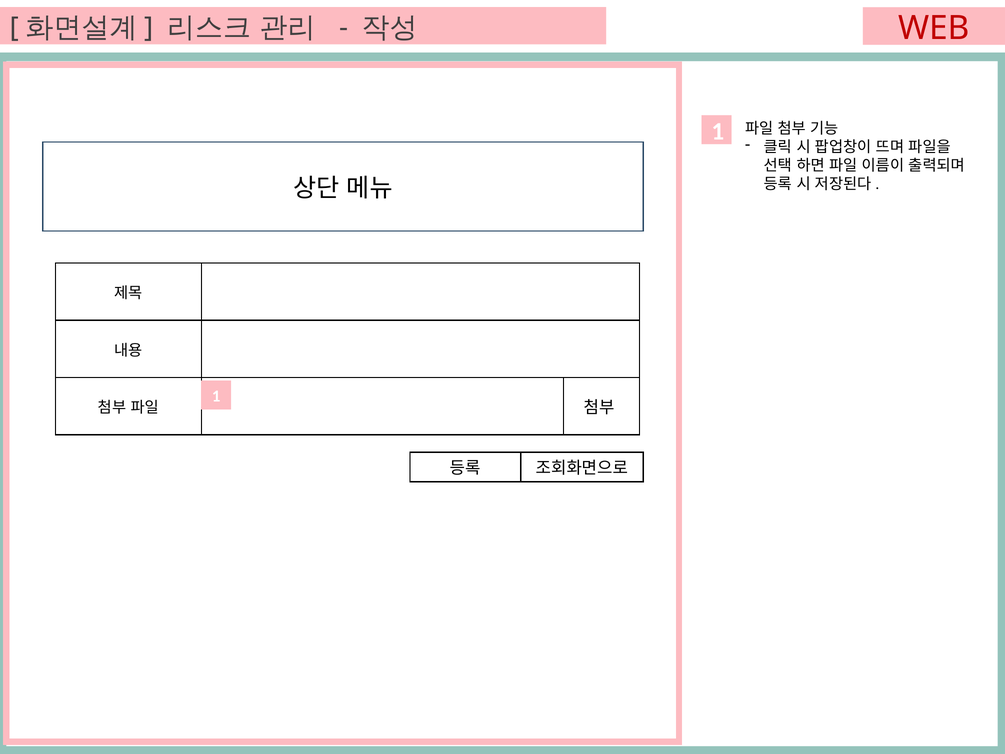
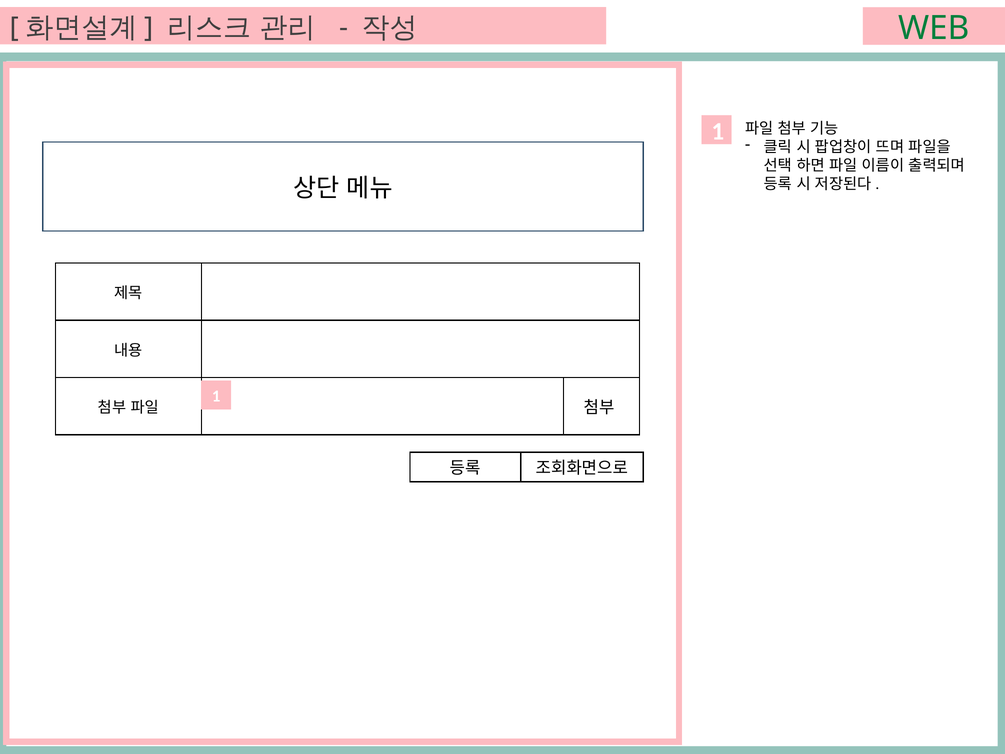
WEB colour: red -> green
